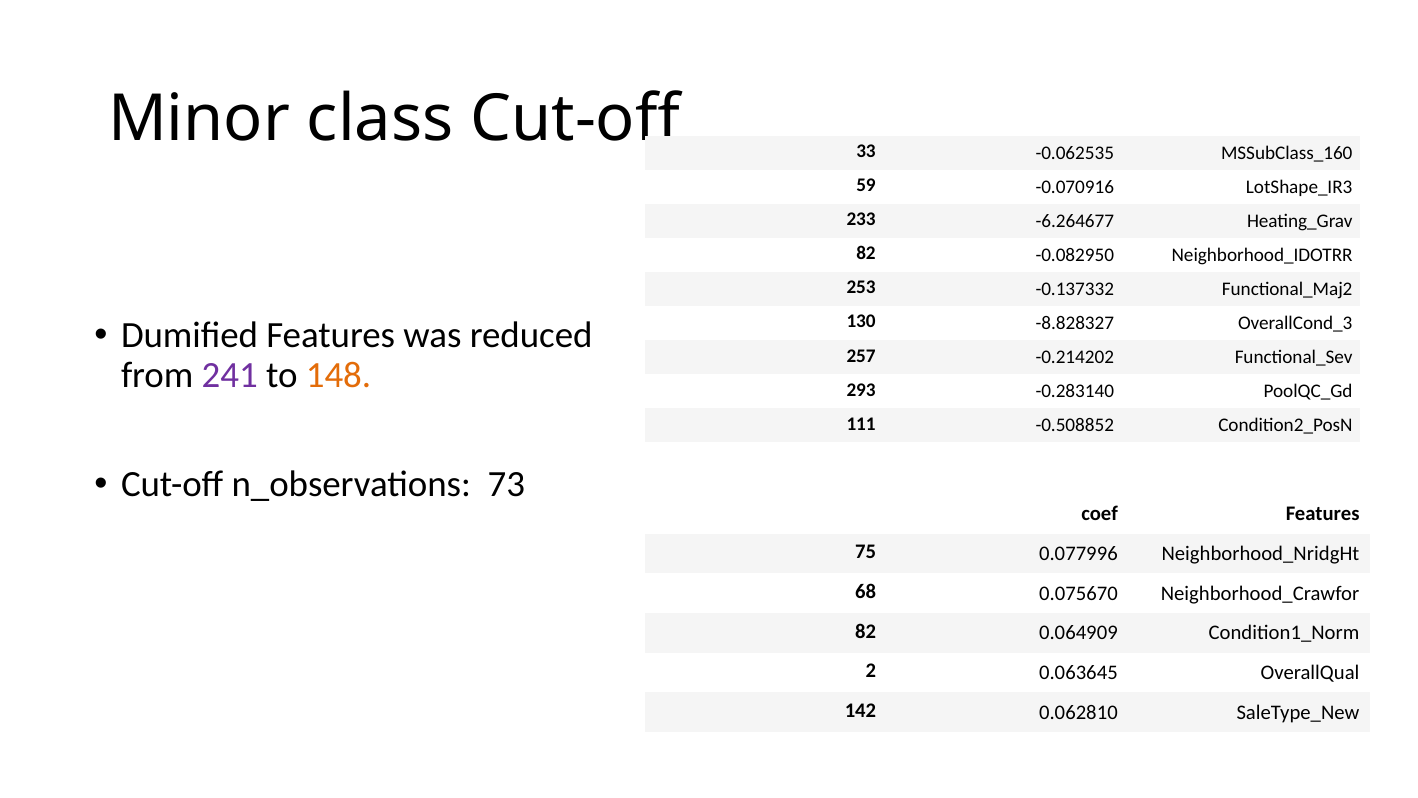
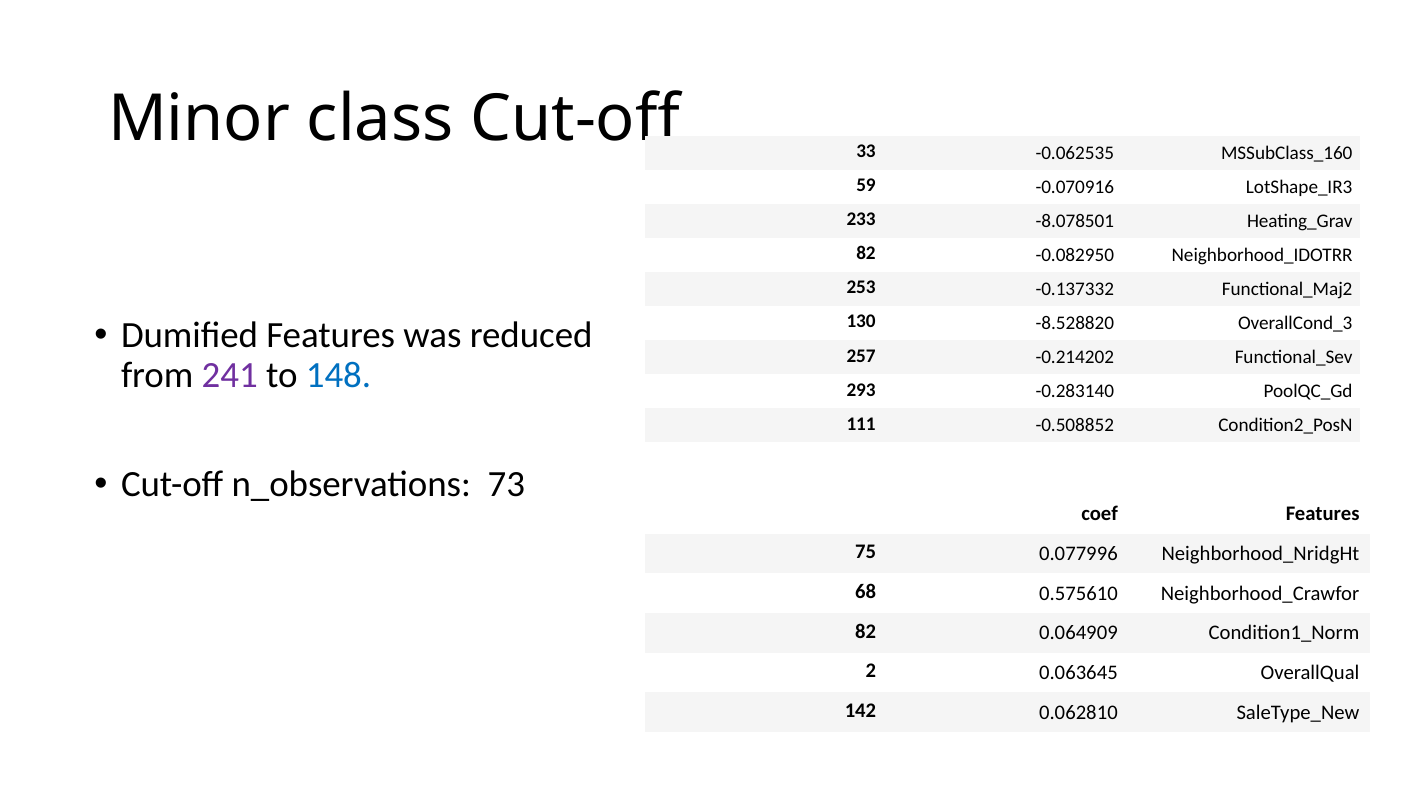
-6.264677: -6.264677 -> -8.078501
-8.828327: -8.828327 -> -8.528820
148 colour: orange -> blue
0.075670: 0.075670 -> 0.575610
